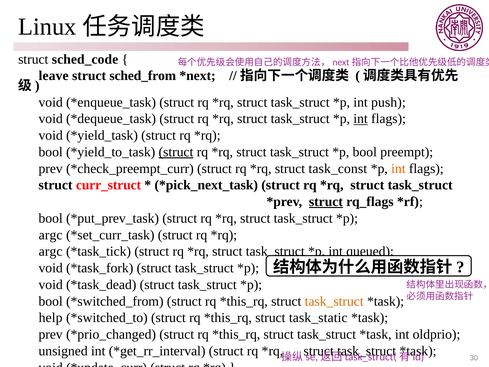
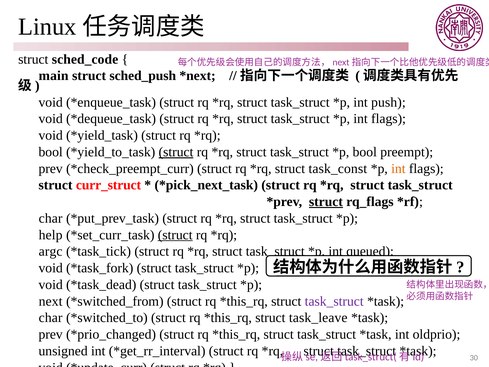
leave: leave -> main
sched_from: sched_from -> sched_push
int at (361, 119) underline: present -> none
bool at (51, 218): bool -> char
argc at (51, 235): argc -> help
struct at (175, 235) underline: none -> present
bool at (51, 301): bool -> next
task_struct at (334, 301) colour: orange -> purple
help at (51, 318): help -> char
task_static: task_static -> task_leave
